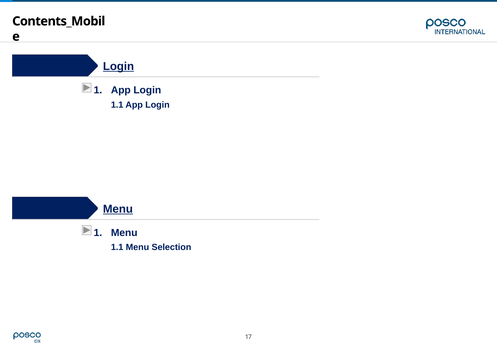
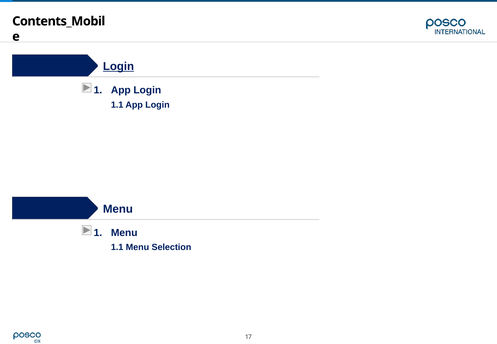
Menu at (118, 209) underline: present -> none
